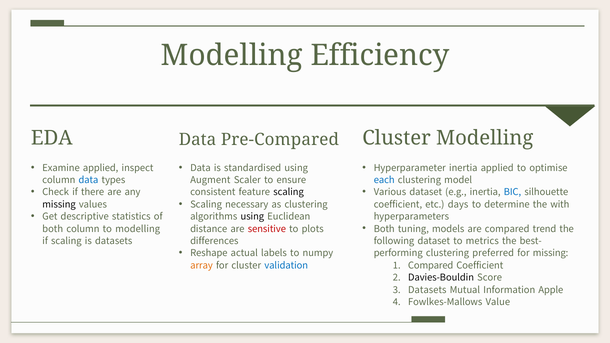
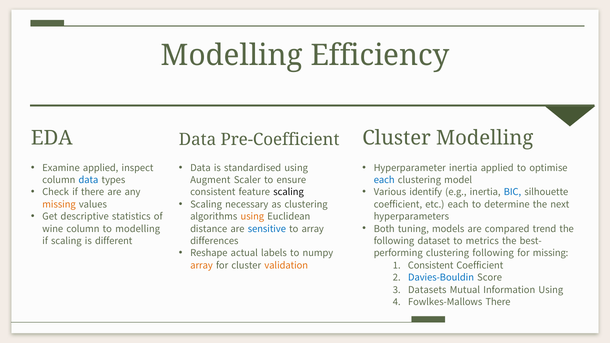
Pre-Compared: Pre-Compared -> Pre-Coefficient
Various dataset: dataset -> identify
missing at (59, 204) colour: black -> orange
etc days: days -> each
with: with -> next
using at (252, 217) colour: black -> orange
both at (53, 229): both -> wine
sensitive colour: red -> blue
to plots: plots -> array
is datasets: datasets -> different
clustering preferred: preferred -> following
validation colour: blue -> orange
Compared at (431, 265): Compared -> Consistent
Davies-Bouldin colour: black -> blue
Information Apple: Apple -> Using
Fowlkes-Mallows Value: Value -> There
